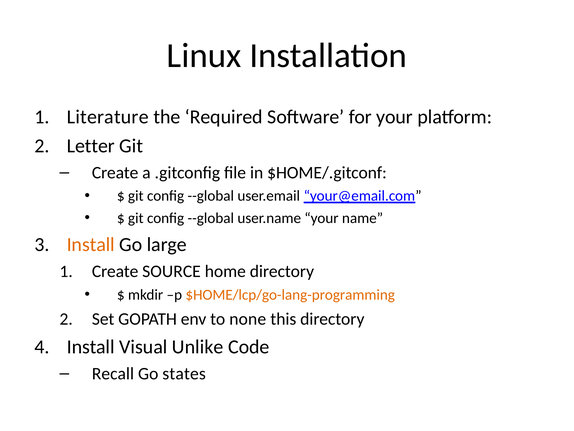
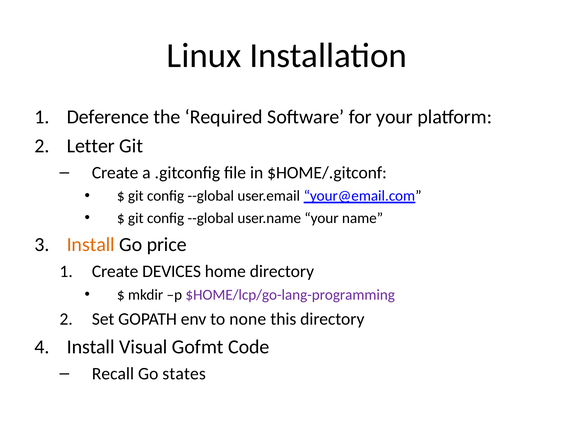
Literature: Literature -> Deference
large: large -> price
SOURCE: SOURCE -> DEVICES
$HOME/lcp/go-lang-programming colour: orange -> purple
Unlike: Unlike -> Gofmt
